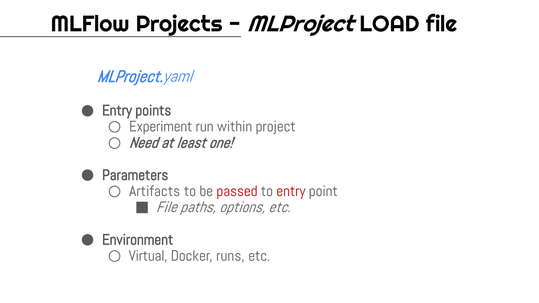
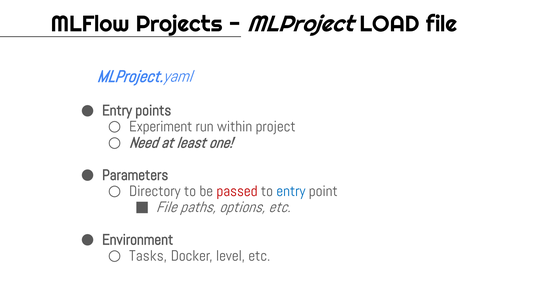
Artifacts: Artifacts -> Directory
entry at (291, 191) colour: red -> blue
Virtual: Virtual -> Tasks
runs: runs -> level
